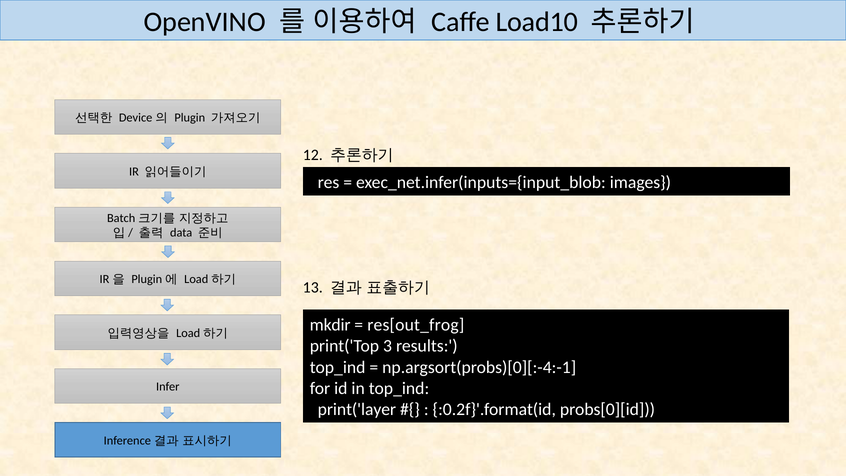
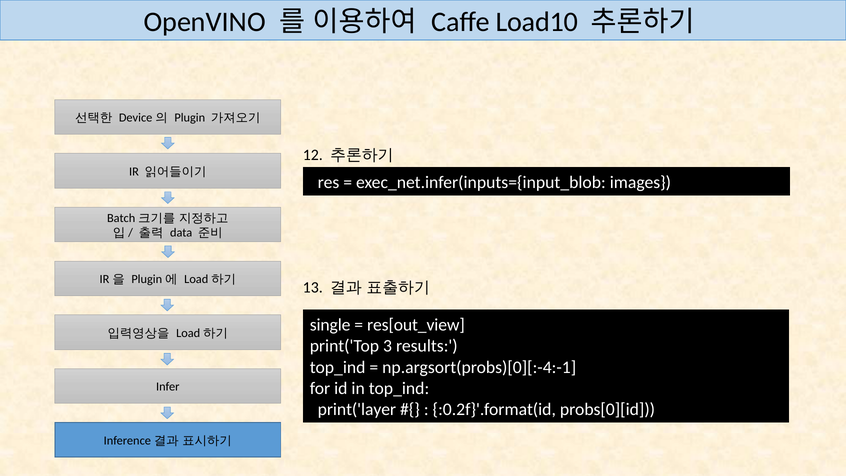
mkdir: mkdir -> single
res[out_frog: res[out_frog -> res[out_view
